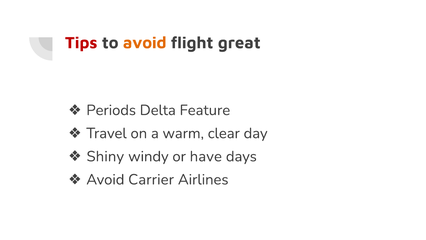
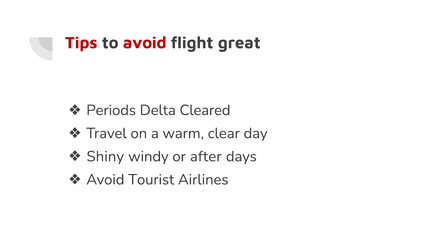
avoid at (145, 43) colour: orange -> red
Feature: Feature -> Cleared
have: have -> after
Carrier: Carrier -> Tourist
